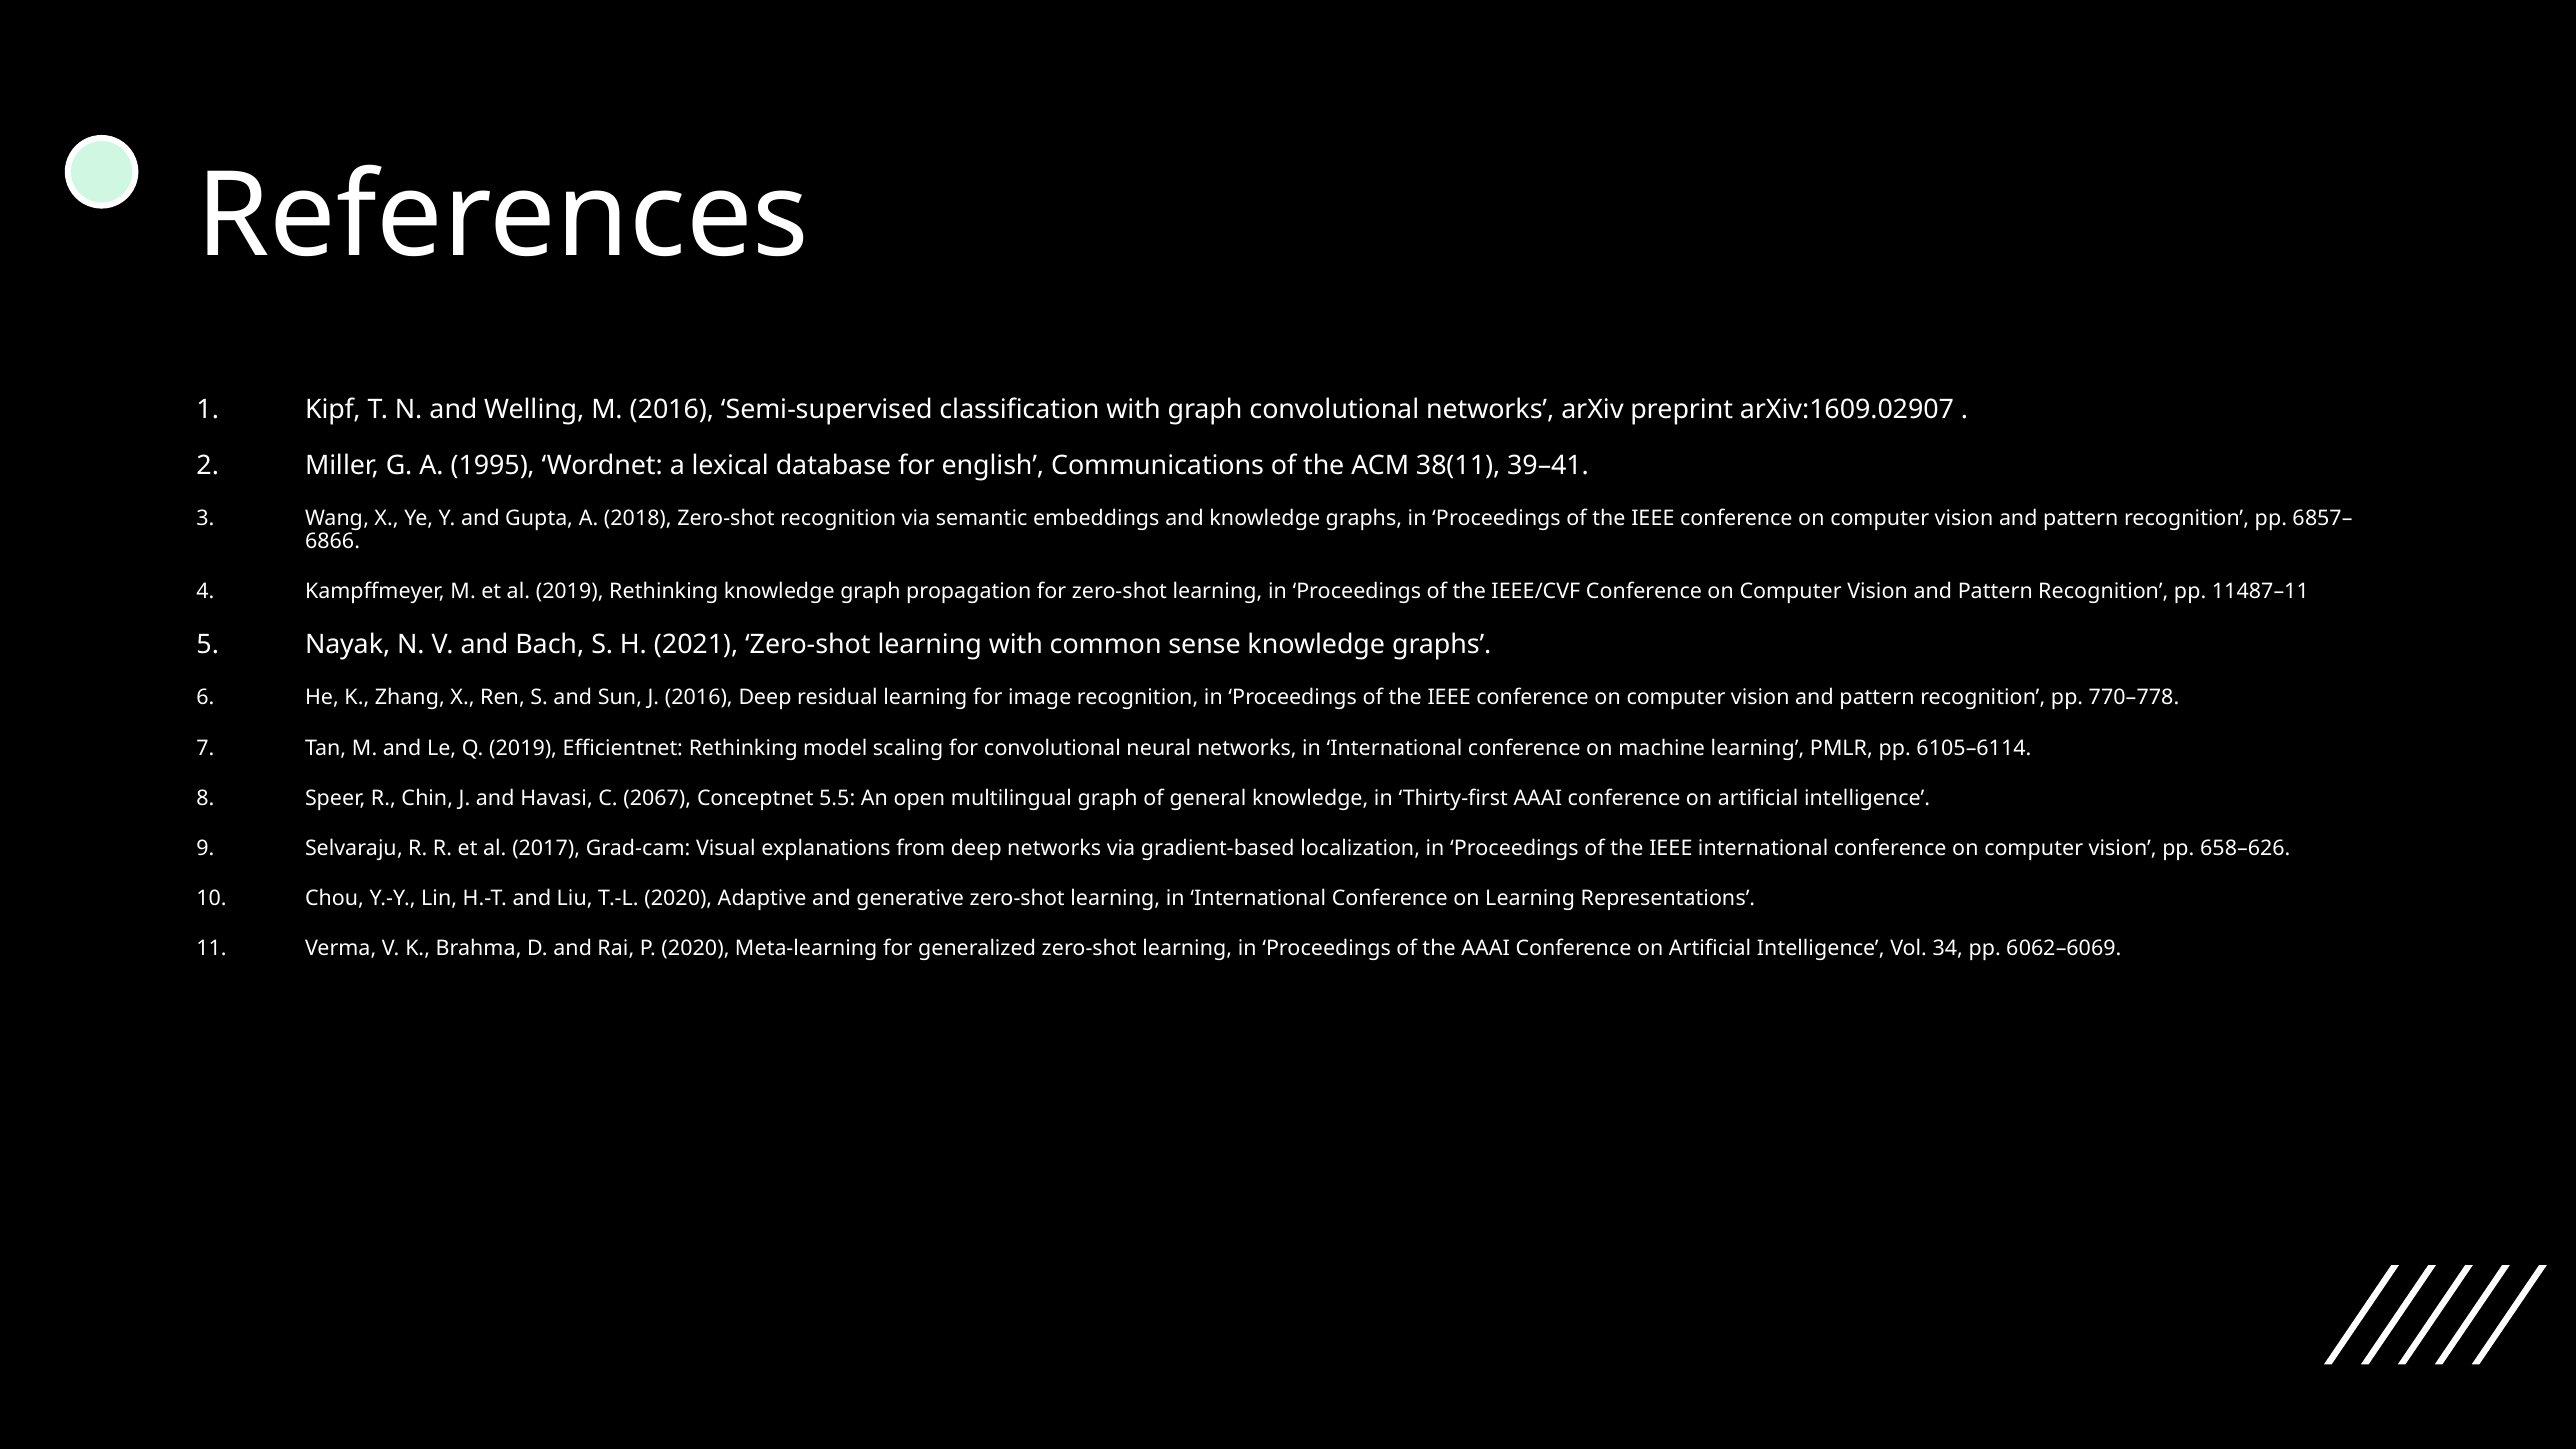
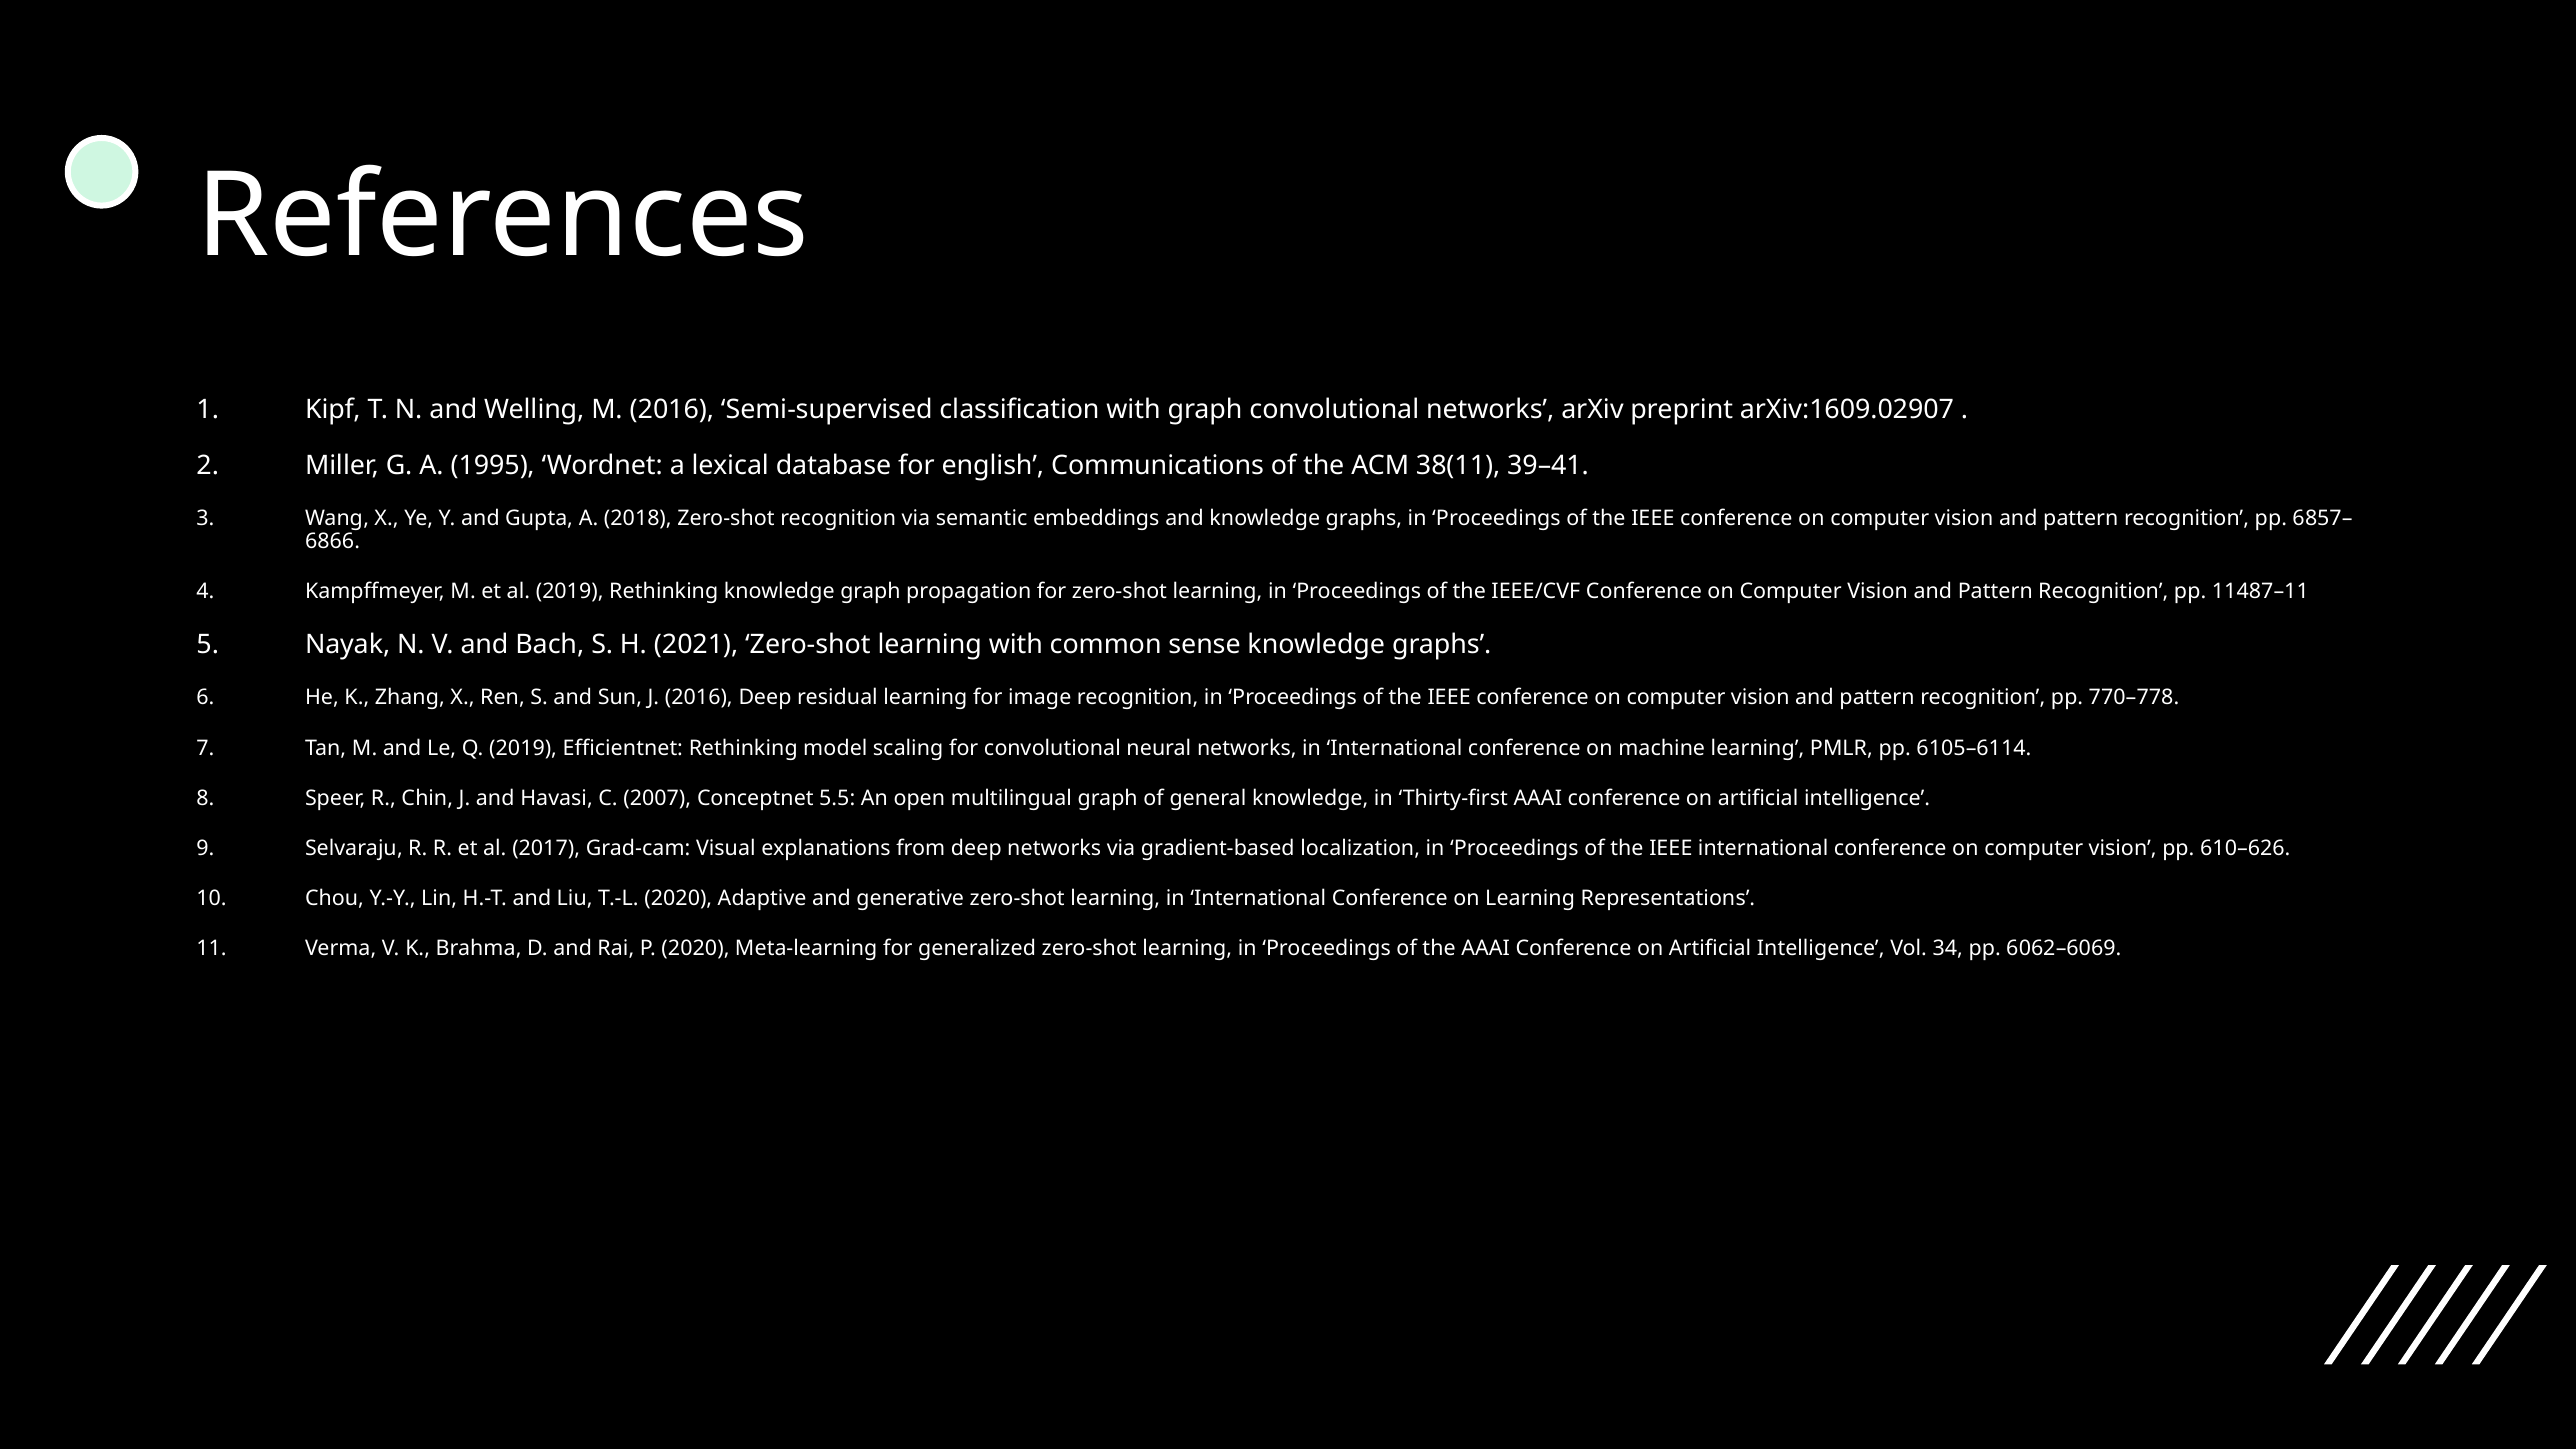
2067: 2067 -> 2007
658–626: 658–626 -> 610–626
